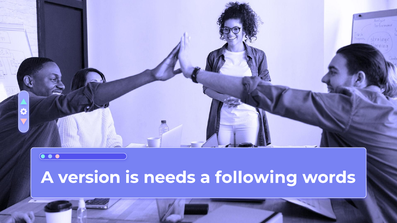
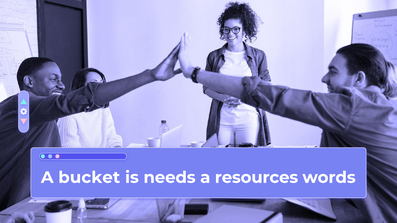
version: version -> bucket
following: following -> resources
